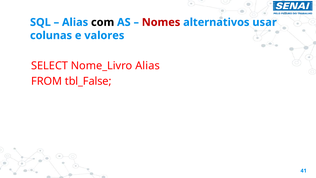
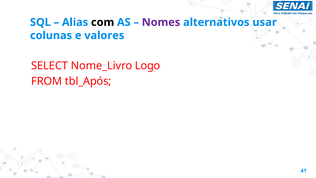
Nomes colour: red -> purple
Nome_Livro Alias: Alias -> Logo
tbl_False: tbl_False -> tbl_Após
